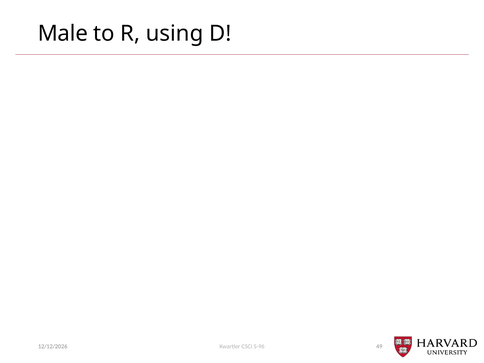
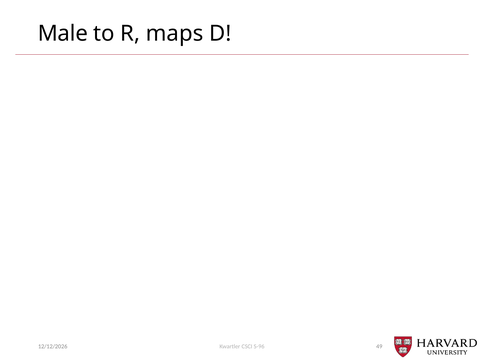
using: using -> maps
